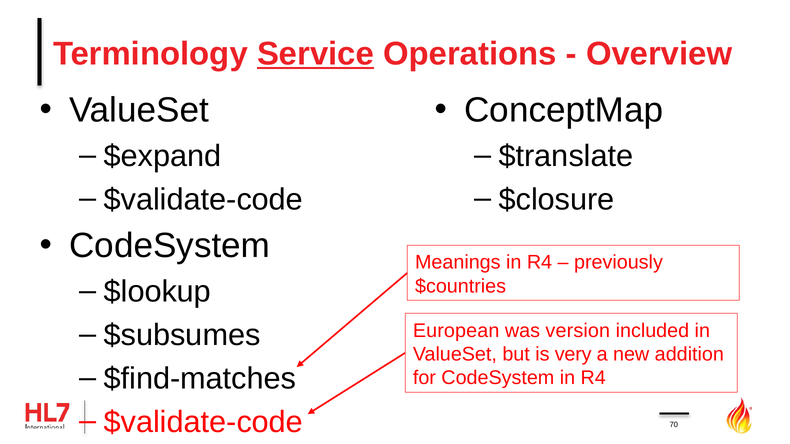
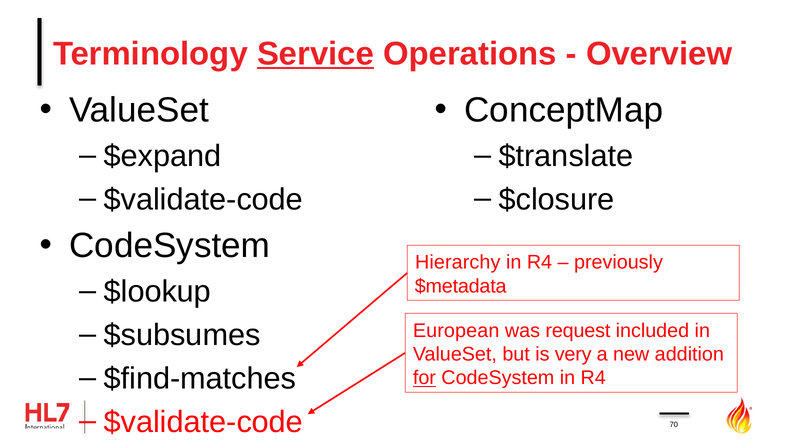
Meanings: Meanings -> Hierarchy
$countries: $countries -> $metadata
version: version -> request
for underline: none -> present
